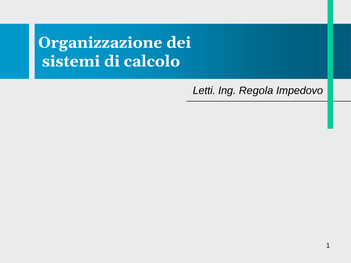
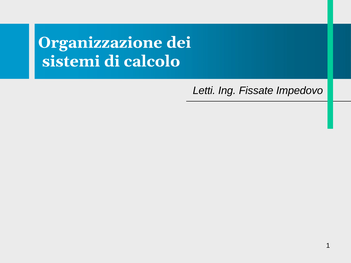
Regola: Regola -> Fissate
